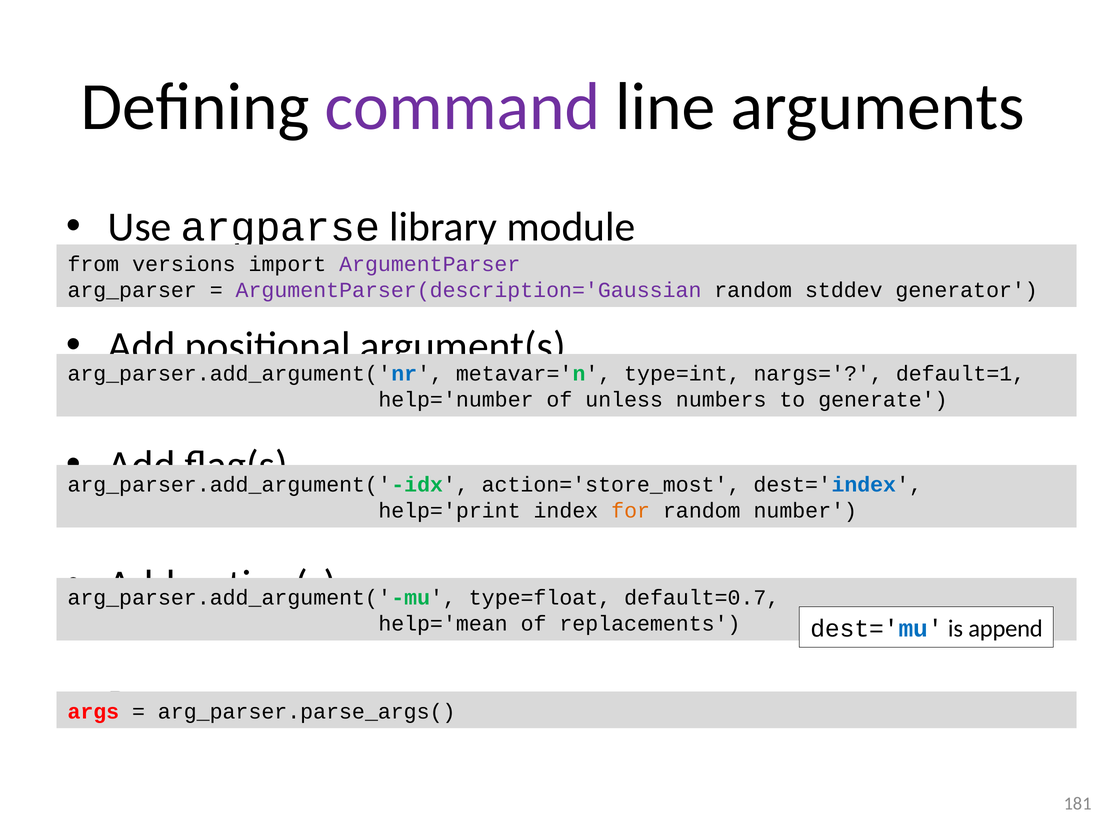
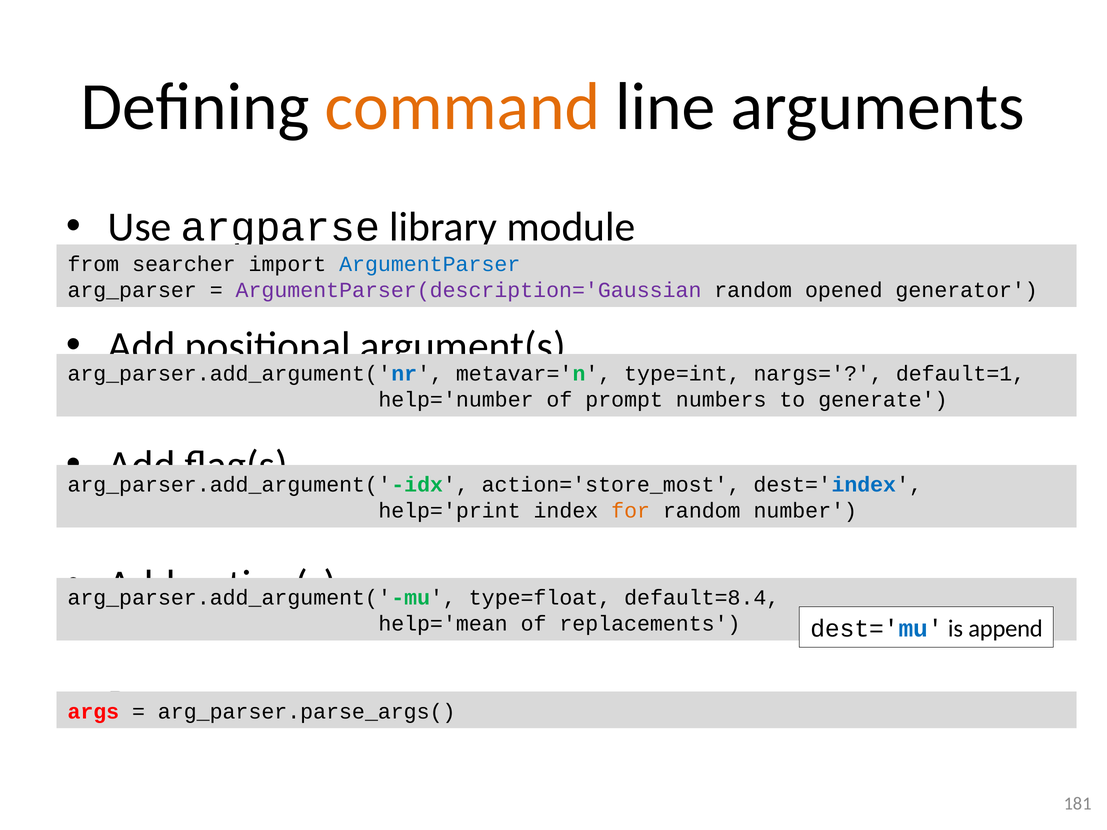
command colour: purple -> orange
versions: versions -> searcher
ArgumentParser colour: purple -> blue
stddev: stddev -> opened
unless: unless -> prompt
default=0.7: default=0.7 -> default=8.4
